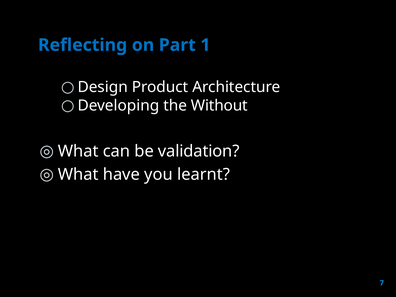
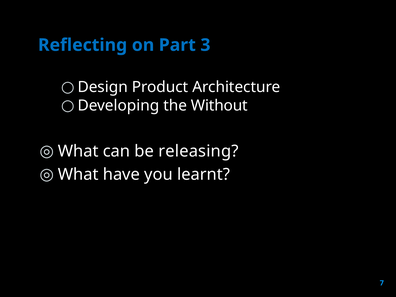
1: 1 -> 3
validation: validation -> releasing
